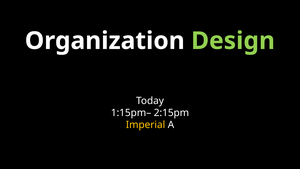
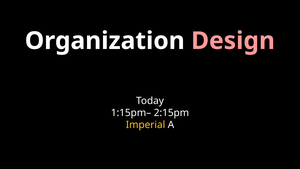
Design colour: light green -> pink
